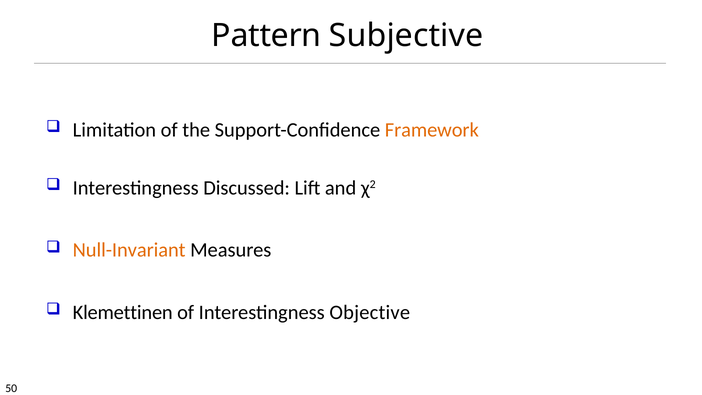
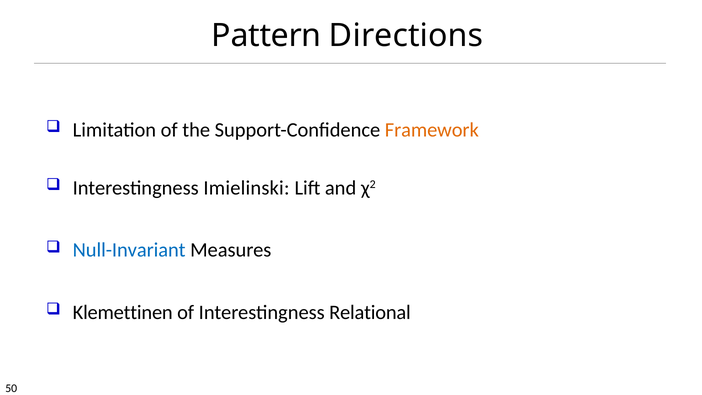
Subjective: Subjective -> Directions
Discussed: Discussed -> Imielinski
Null-Invariant colour: orange -> blue
Objective: Objective -> Relational
